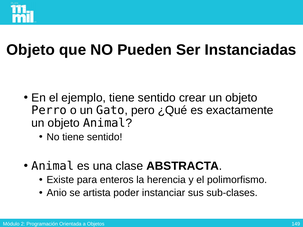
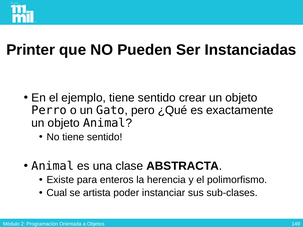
Objeto at (31, 50): Objeto -> Printer
Anio: Anio -> Cual
